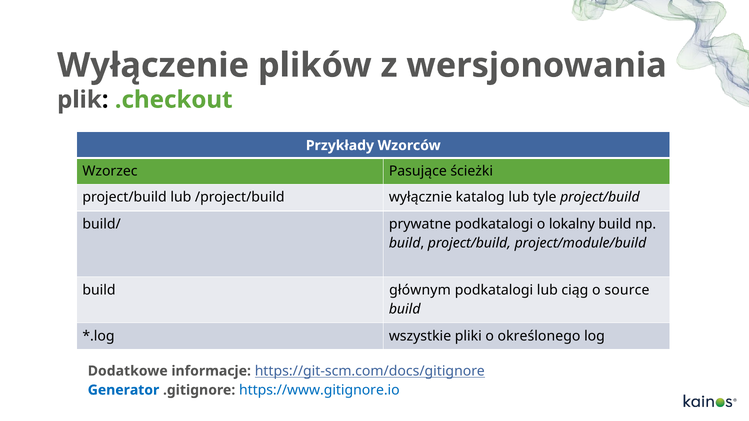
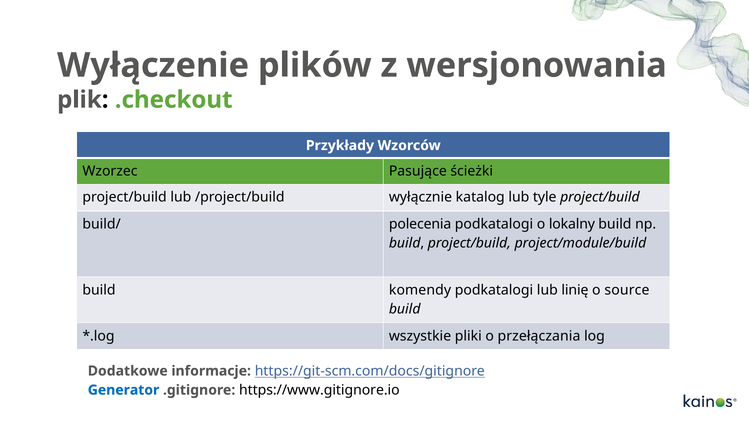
prywatne: prywatne -> polecenia
głównym: głównym -> komendy
ciąg: ciąg -> linię
określonego: określonego -> przełączania
https://www.gitignore.io colour: blue -> black
